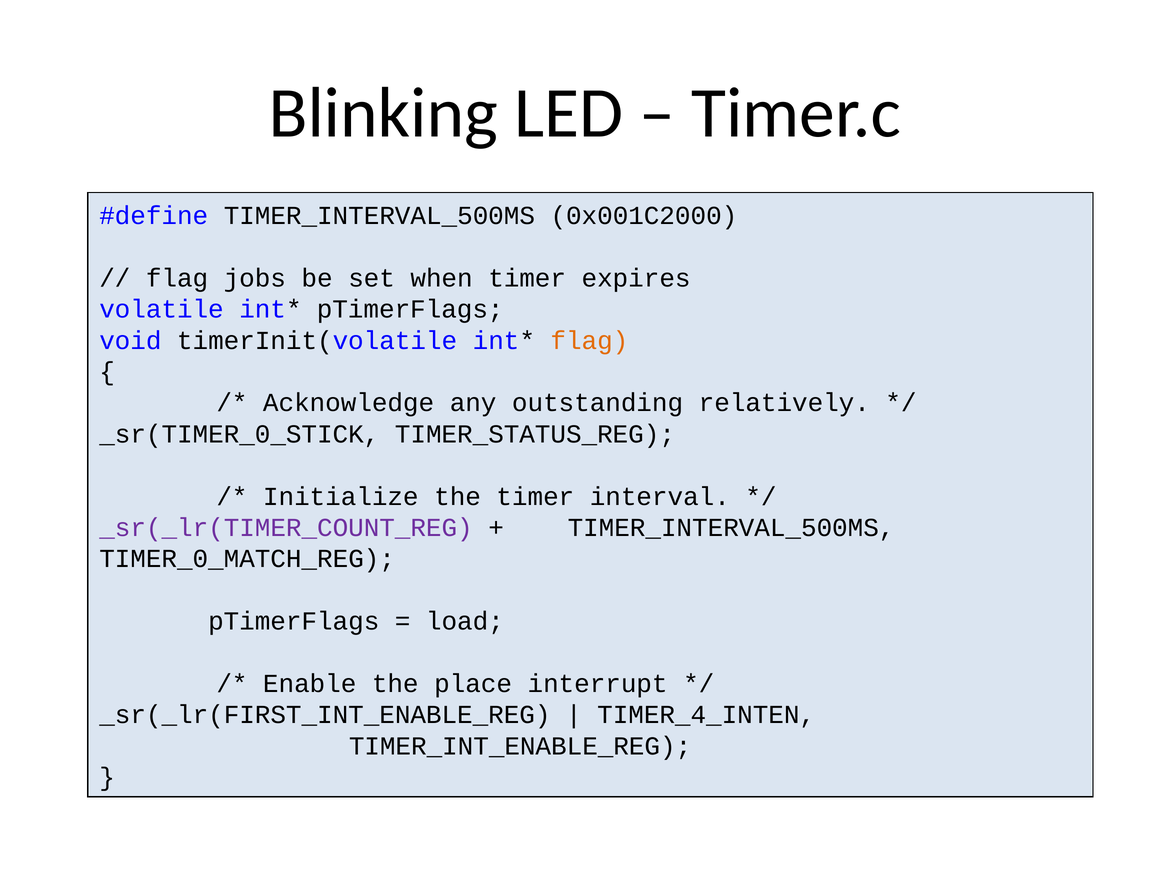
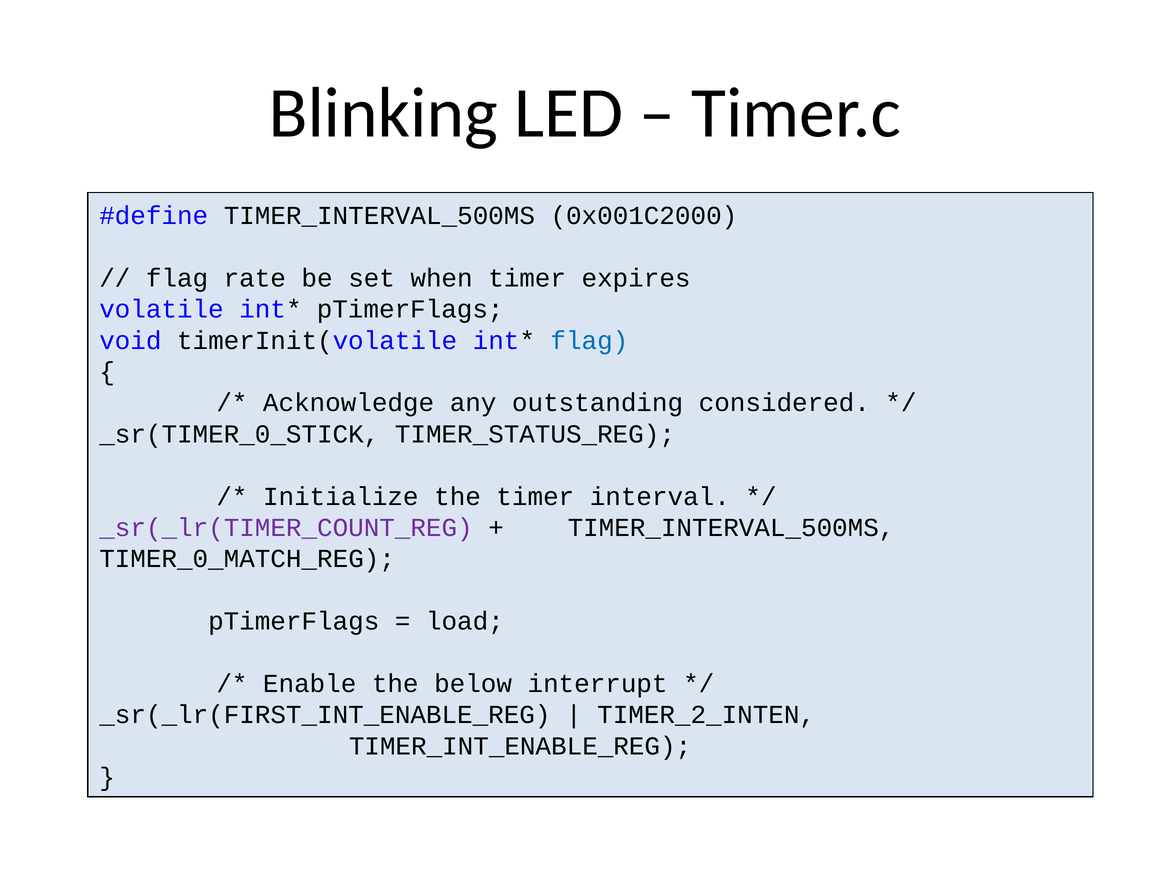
jobs: jobs -> rate
flag at (589, 341) colour: orange -> blue
relatively: relatively -> considered
place: place -> below
TIMER_4_INTEN: TIMER_4_INTEN -> TIMER_2_INTEN
